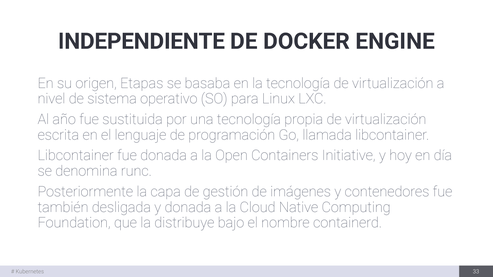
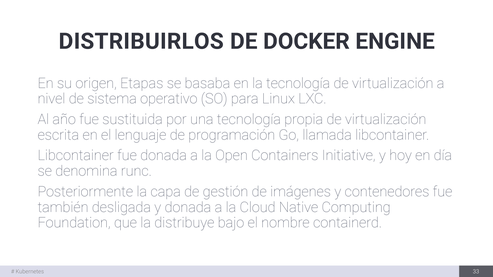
INDEPENDIENTE: INDEPENDIENTE -> DISTRIBUIRLOS
